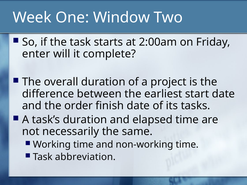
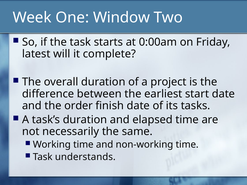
2:00am: 2:00am -> 0:00am
enter: enter -> latest
abbreviation: abbreviation -> understands
